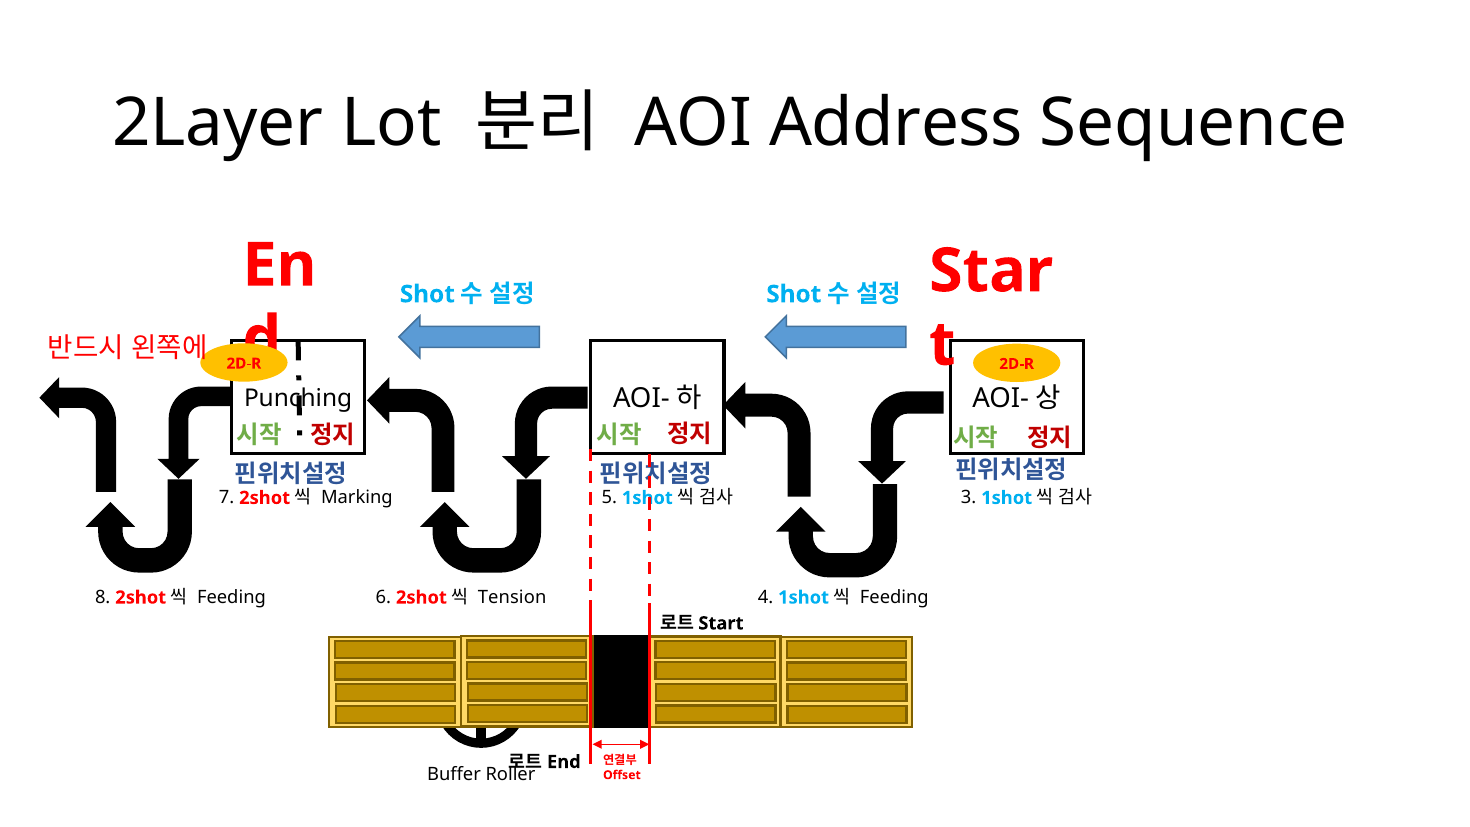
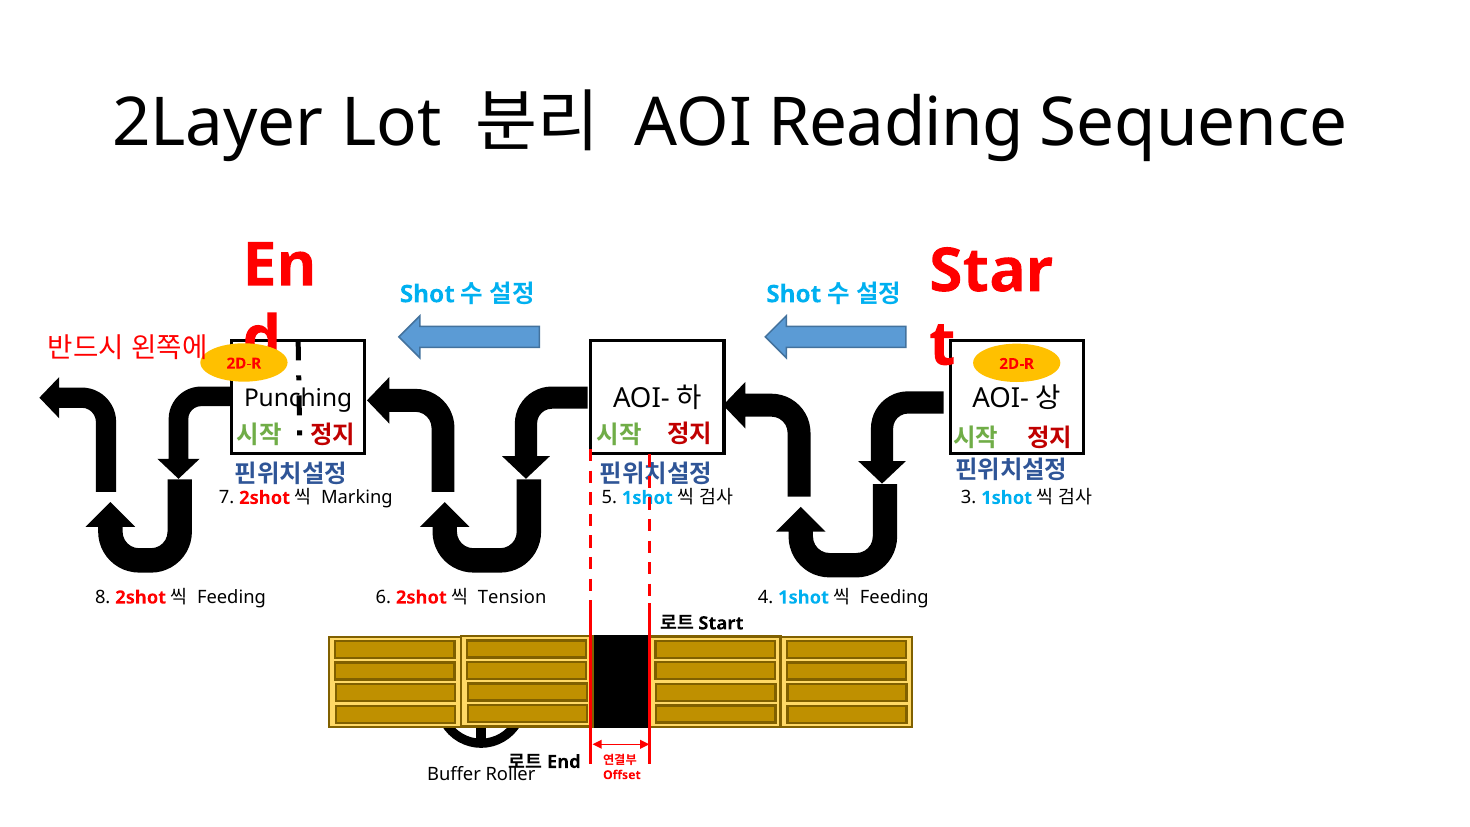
Address: Address -> Reading
